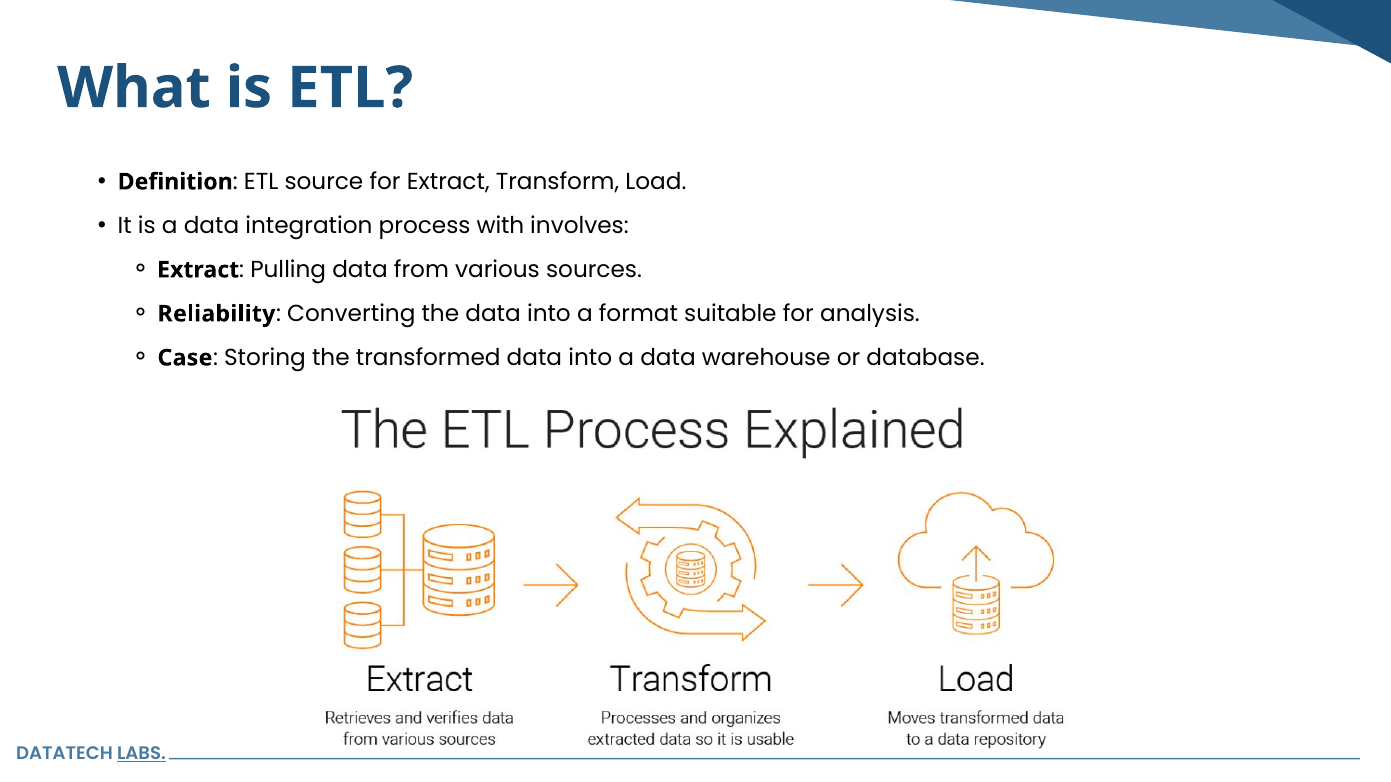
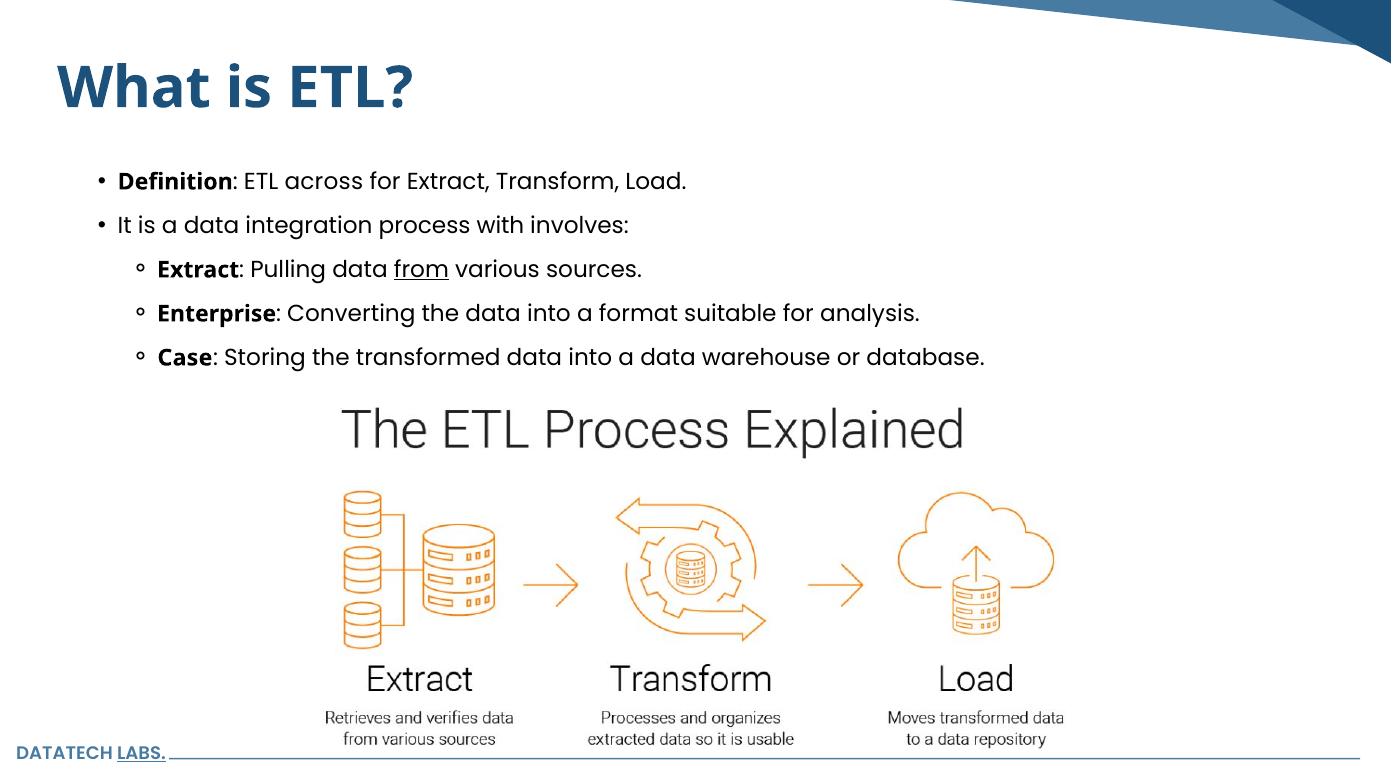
source: source -> across
from underline: none -> present
Reliability: Reliability -> Enterprise
